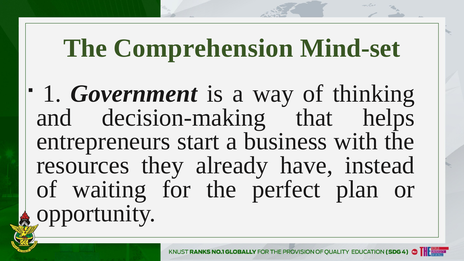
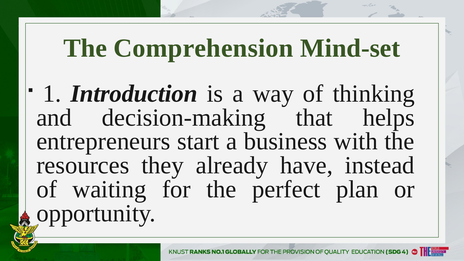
Government: Government -> Introduction
